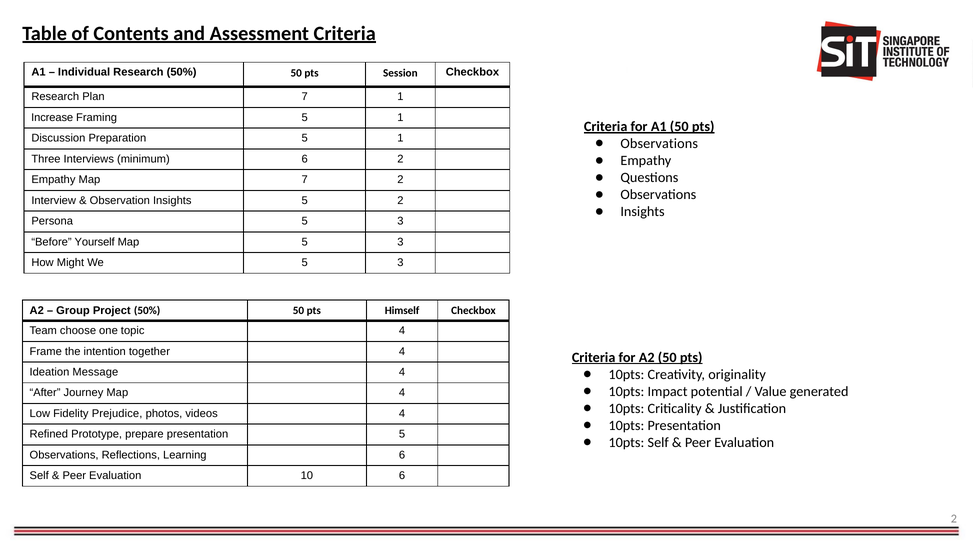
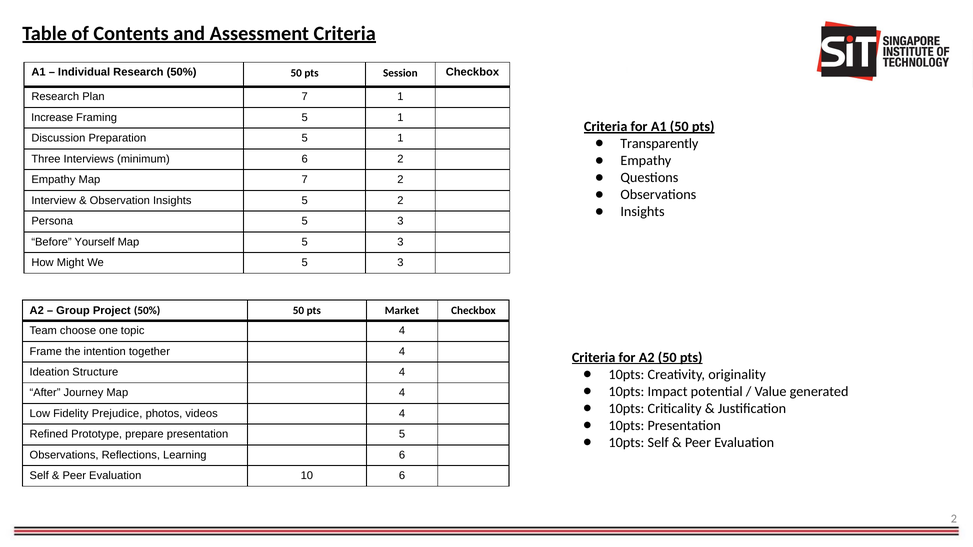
Observations at (659, 144): Observations -> Transparently
Himself: Himself -> Market
Message: Message -> Structure
